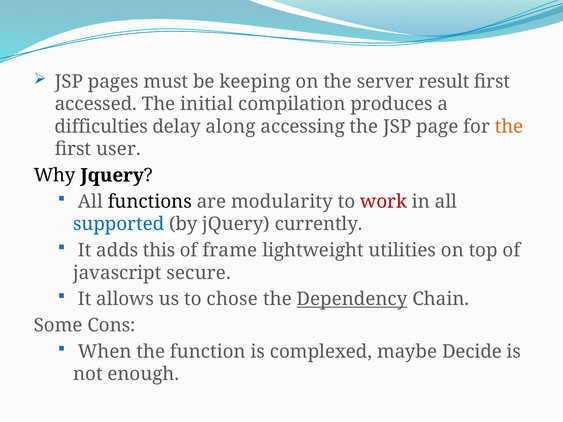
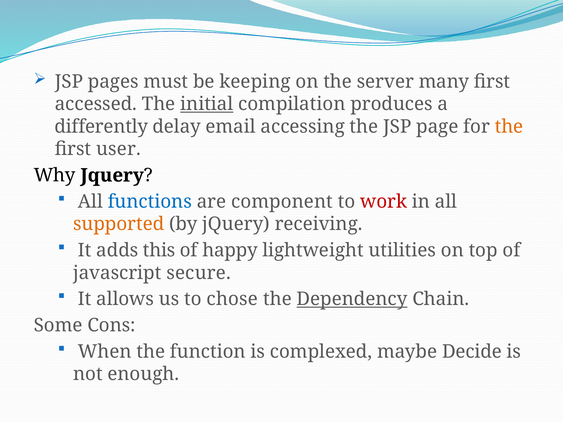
result: result -> many
initial underline: none -> present
difficulties: difficulties -> differently
along: along -> email
functions colour: black -> blue
modularity: modularity -> component
supported colour: blue -> orange
currently: currently -> receiving
frame: frame -> happy
